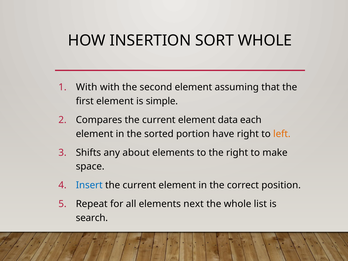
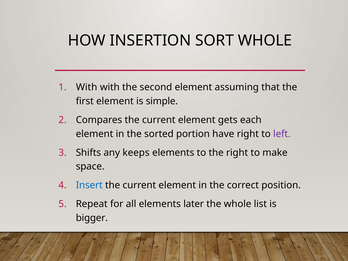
data: data -> gets
left colour: orange -> purple
about: about -> keeps
next: next -> later
search: search -> bigger
